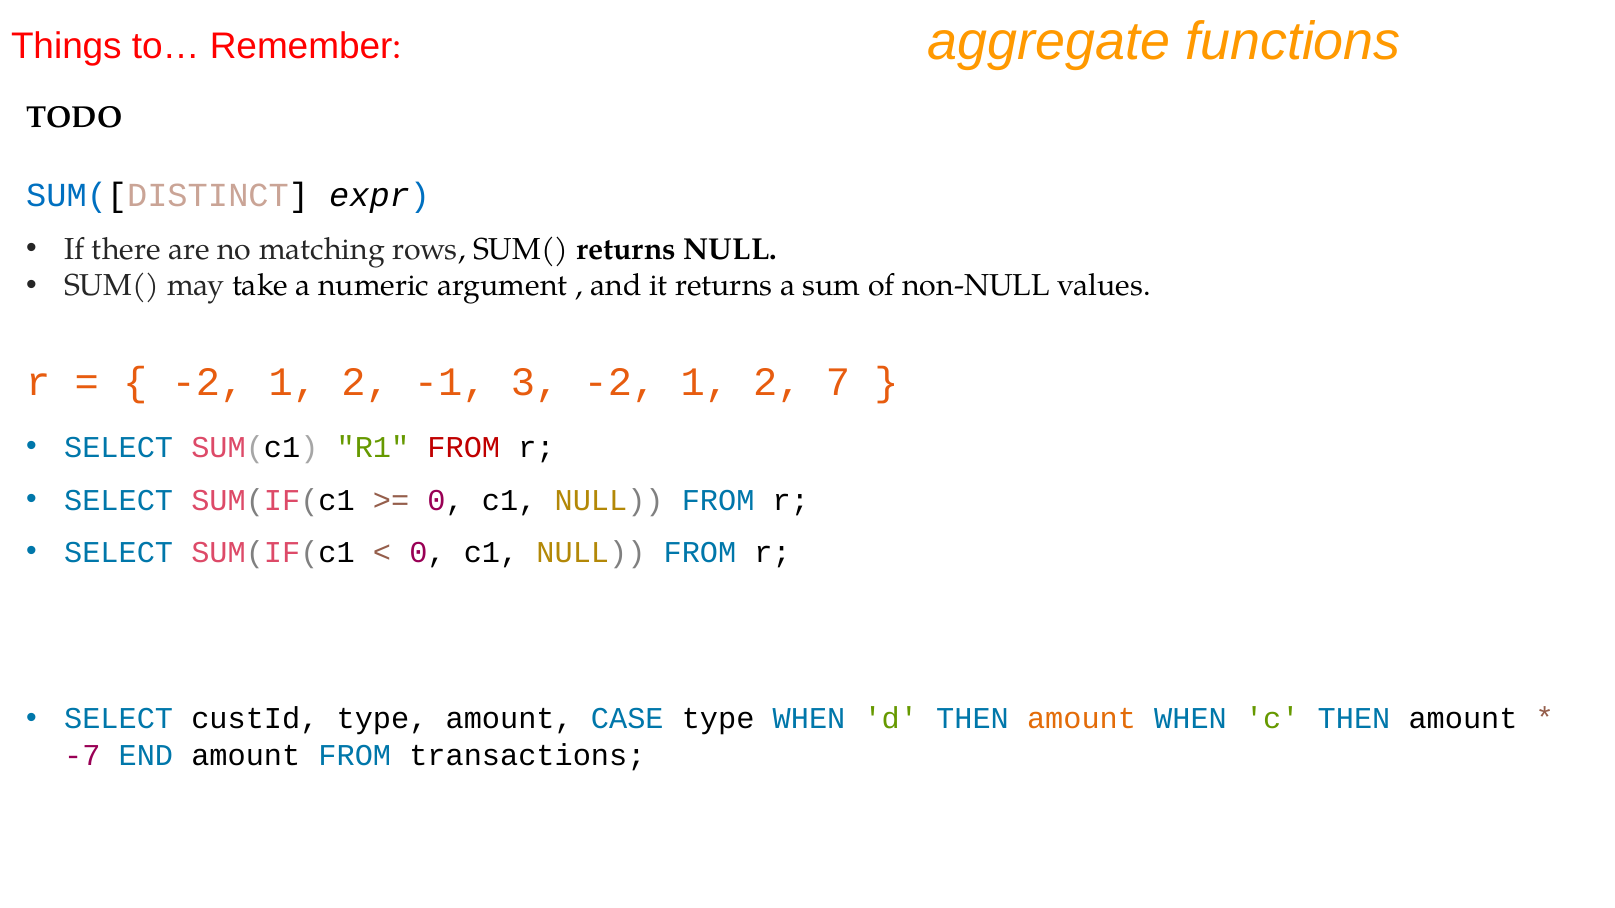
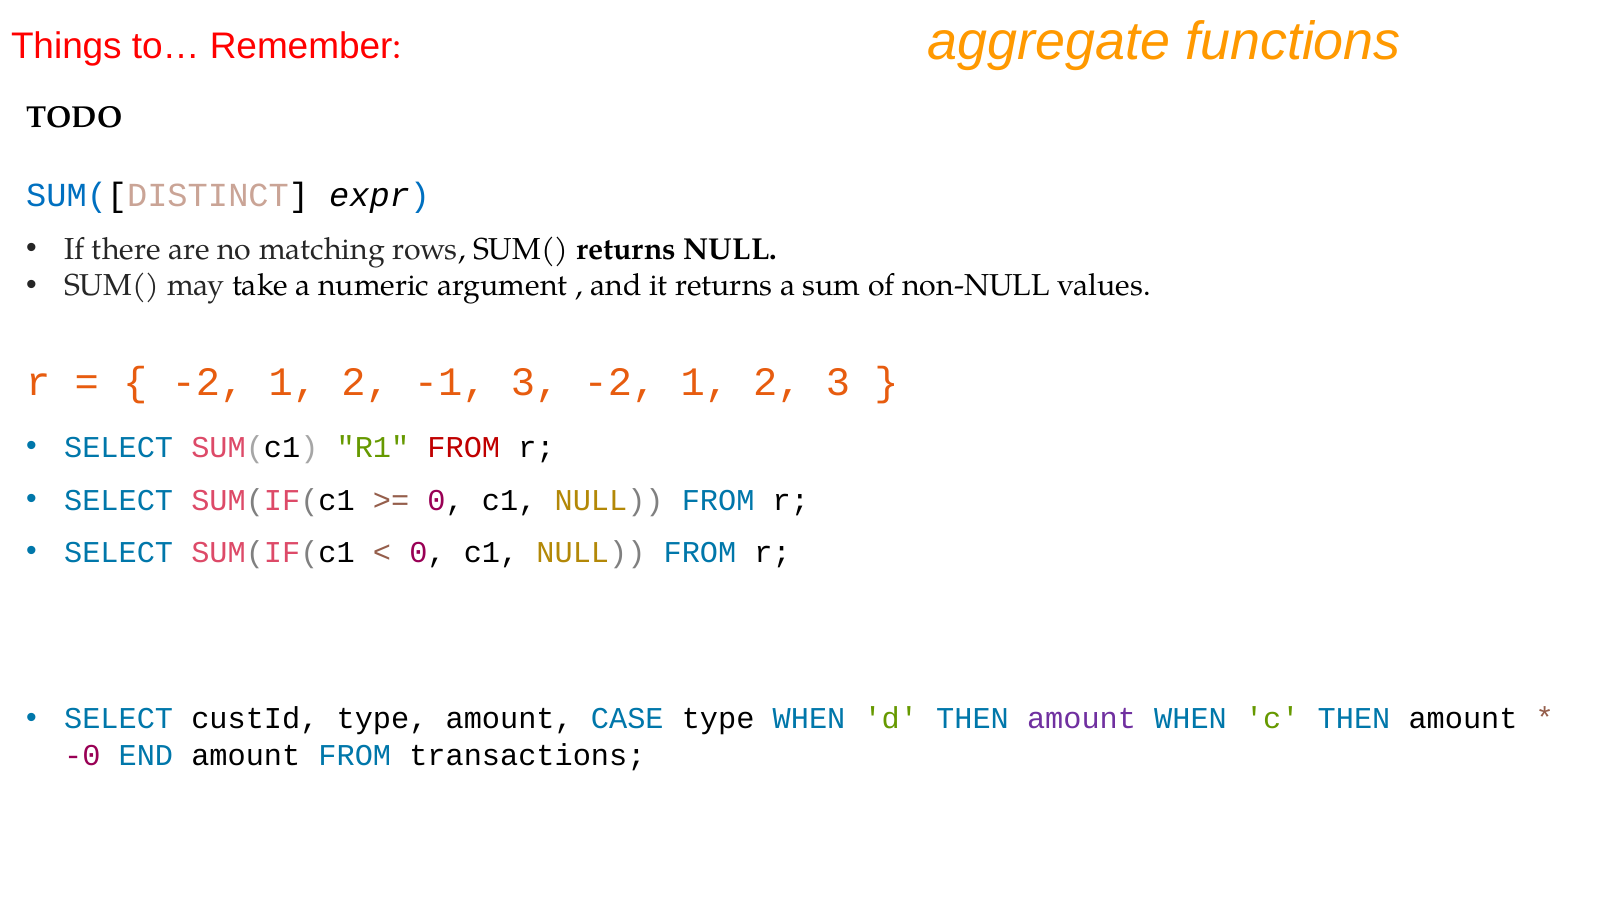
2 7: 7 -> 3
amount at (1082, 719) colour: orange -> purple
-7: -7 -> -0
